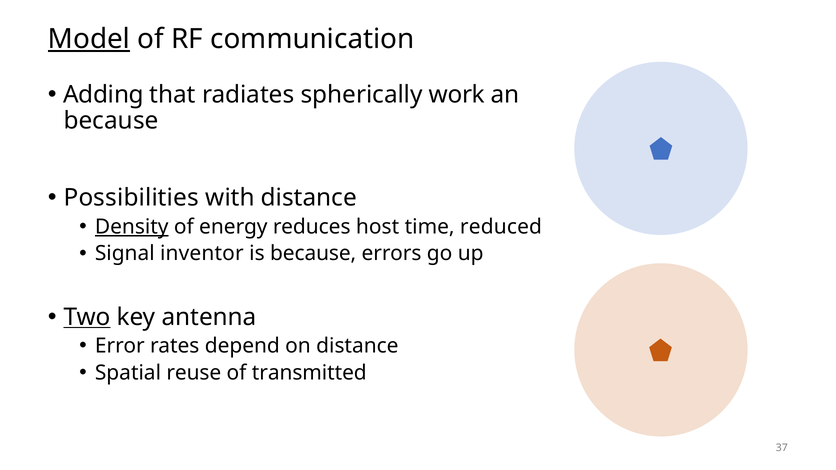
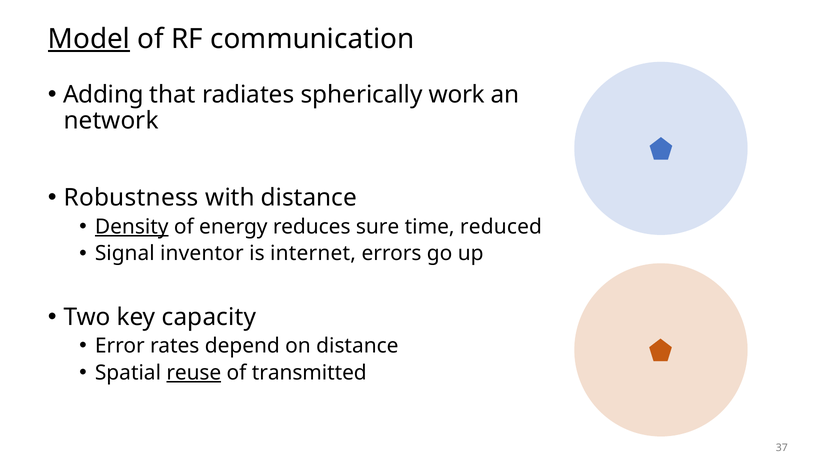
because at (111, 121): because -> network
Possibilities: Possibilities -> Robustness
host: host -> sure
is because: because -> internet
Two underline: present -> none
antenna: antenna -> capacity
reuse underline: none -> present
